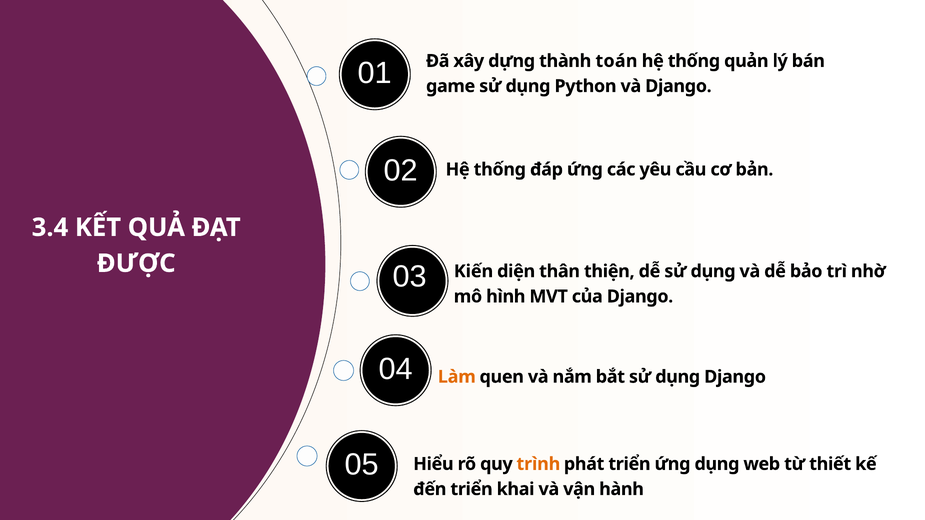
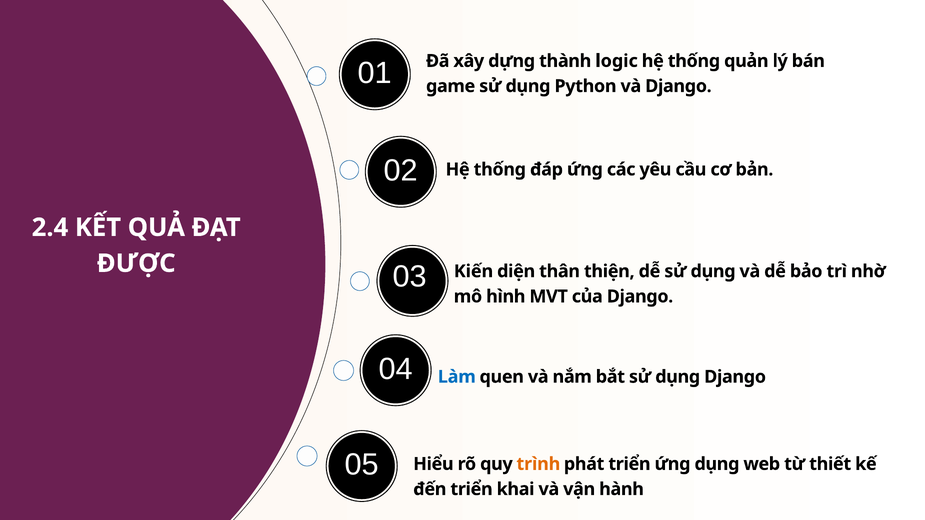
toán: toán -> logic
3.4: 3.4 -> 2.4
Làm colour: orange -> blue
